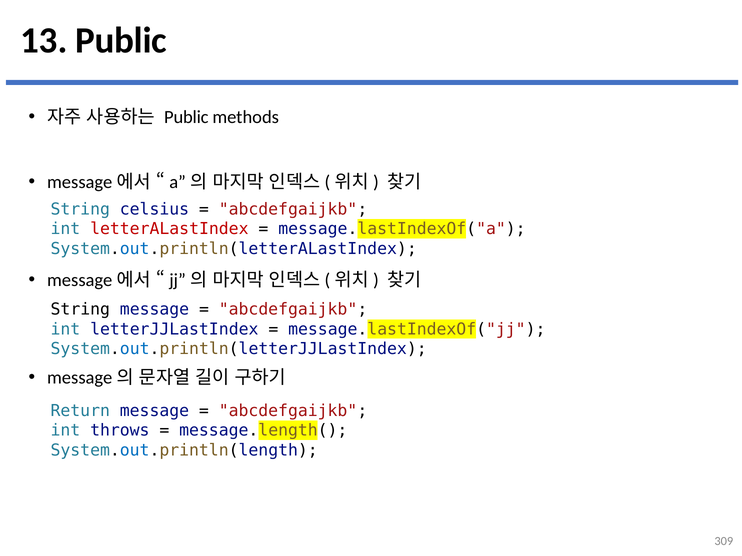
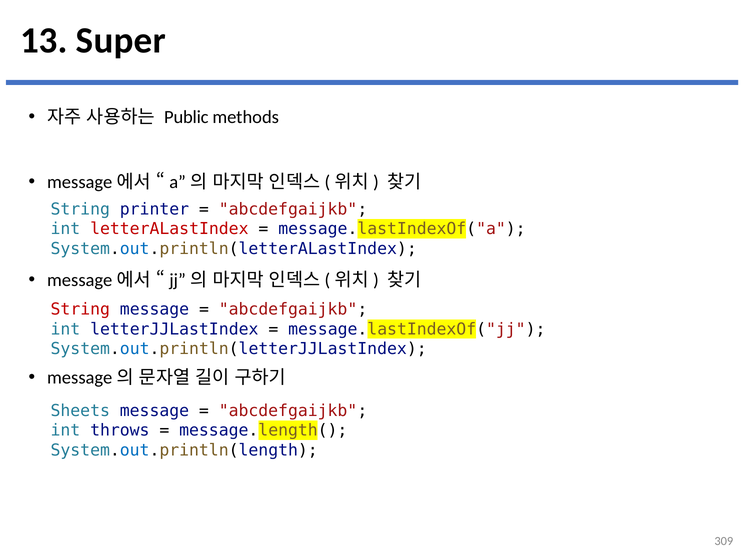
13 Public: Public -> Super
celsius: celsius -> printer
String at (80, 310) colour: black -> red
Return: Return -> Sheets
